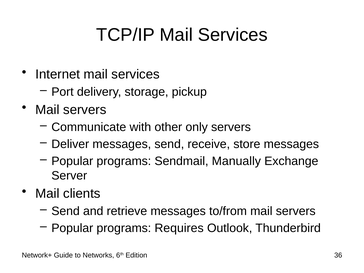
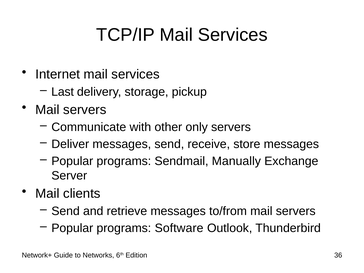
Port: Port -> Last
Requires: Requires -> Software
